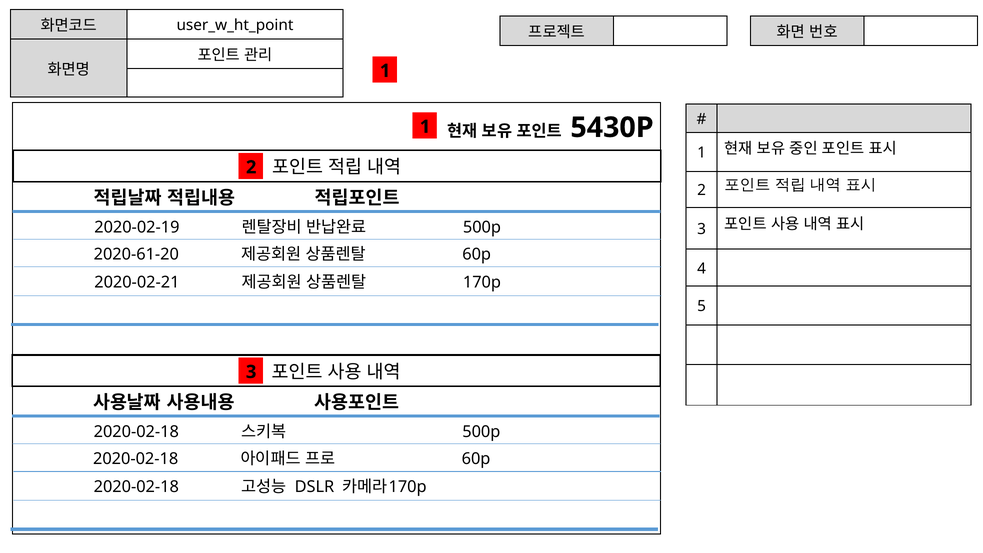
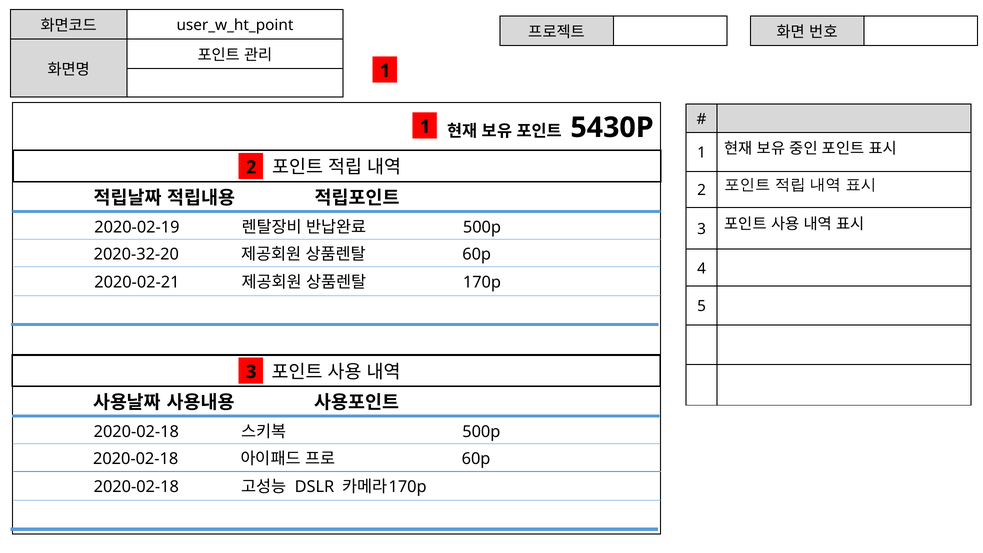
2020-61-20: 2020-61-20 -> 2020-32-20
